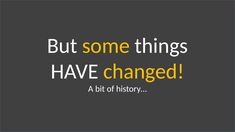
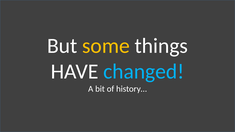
changed colour: yellow -> light blue
